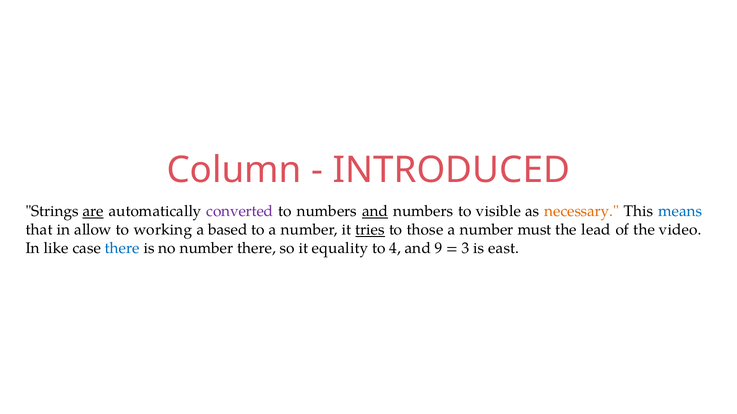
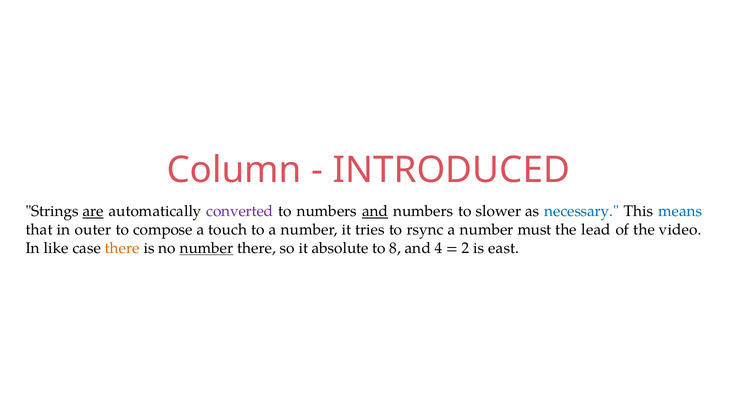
visible: visible -> slower
necessary colour: orange -> blue
allow: allow -> outer
working: working -> compose
based: based -> touch
tries underline: present -> none
those: those -> rsync
there at (122, 249) colour: blue -> orange
number at (206, 249) underline: none -> present
equality: equality -> absolute
4: 4 -> 8
9: 9 -> 4
3: 3 -> 2
